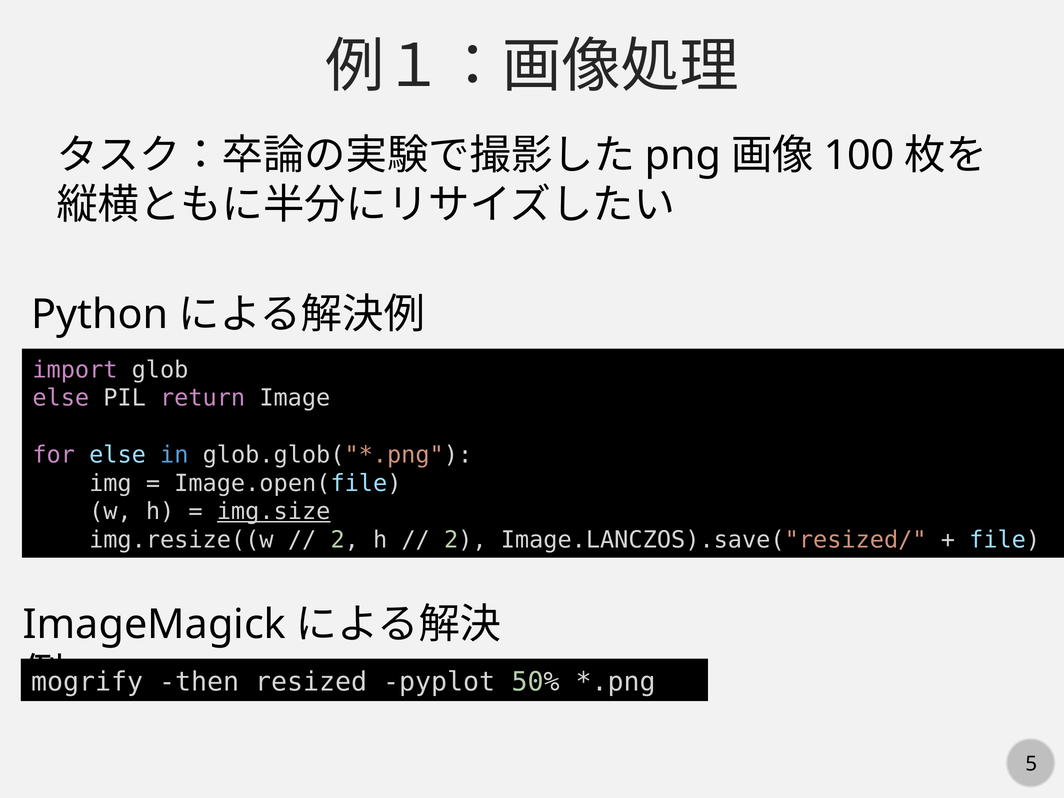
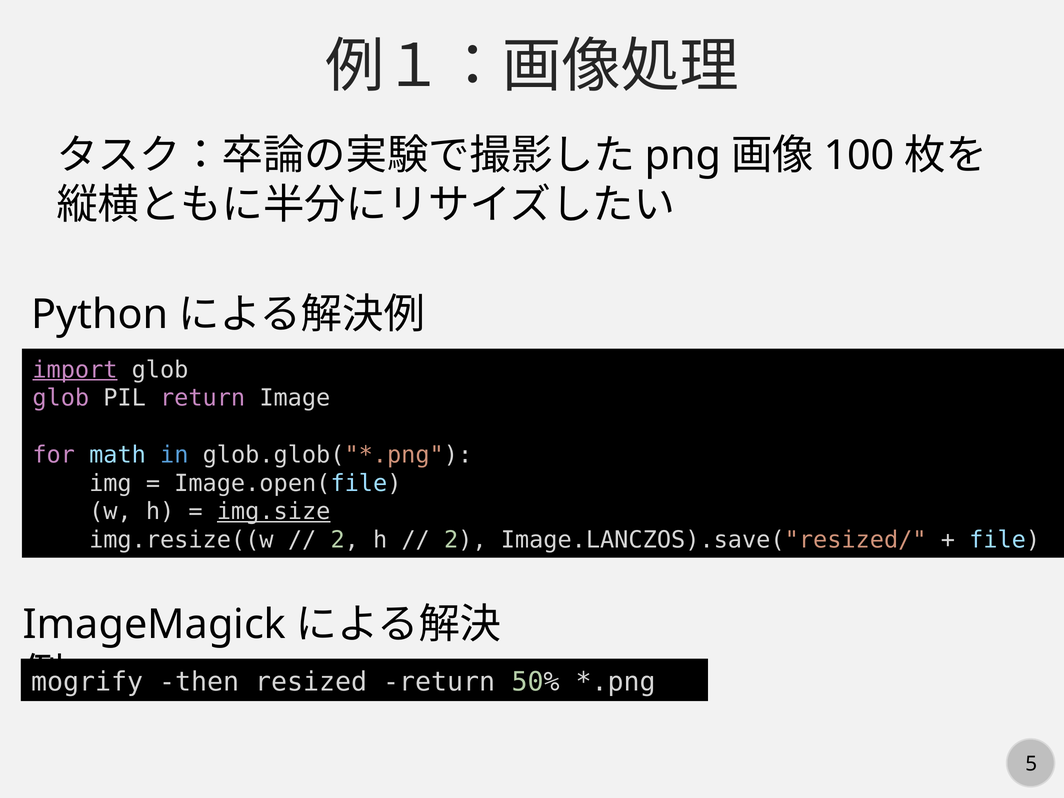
import underline: none -> present
else at (61, 398): else -> glob
for else: else -> math
resized pyplot: pyplot -> return
